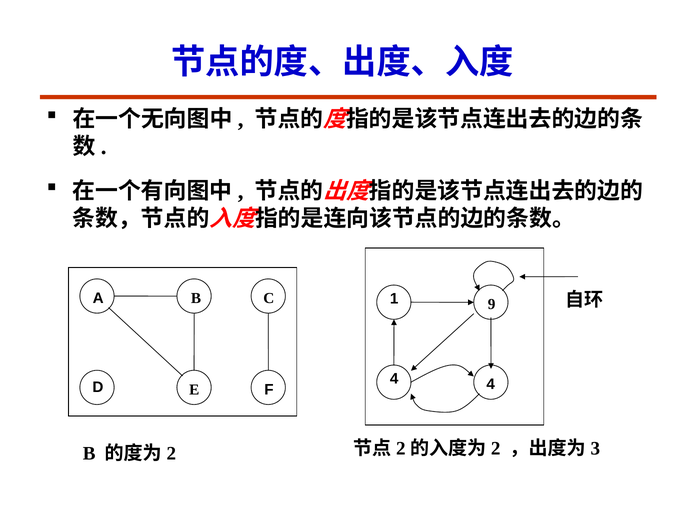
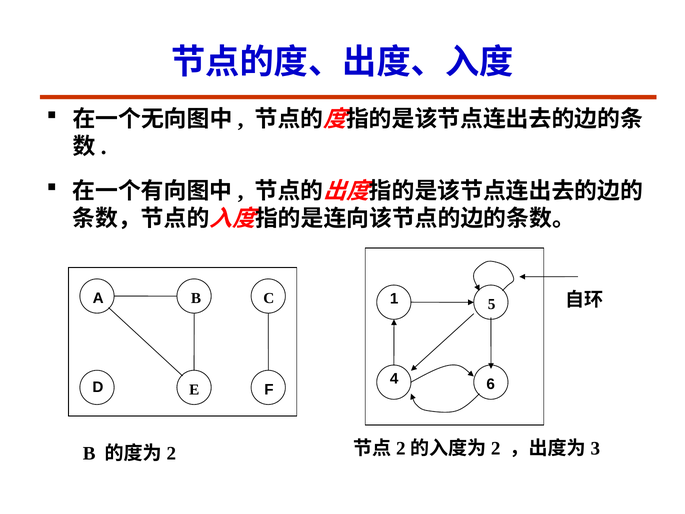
9: 9 -> 5
4 4: 4 -> 6
